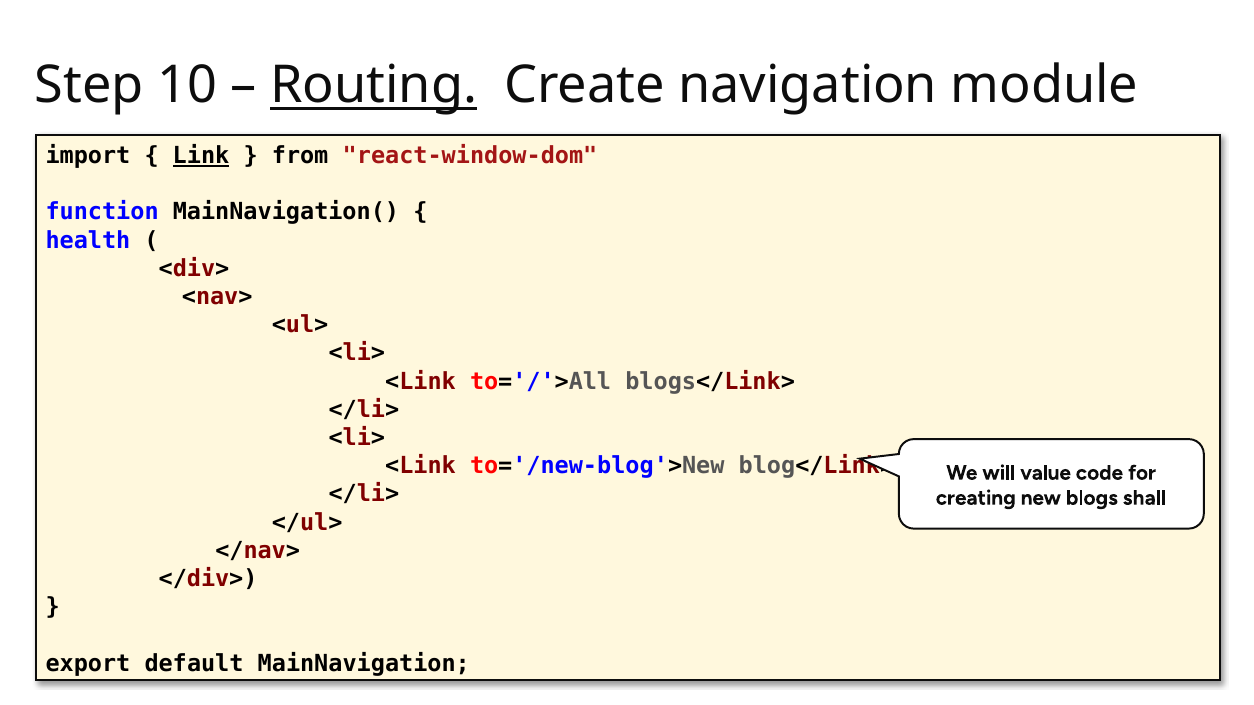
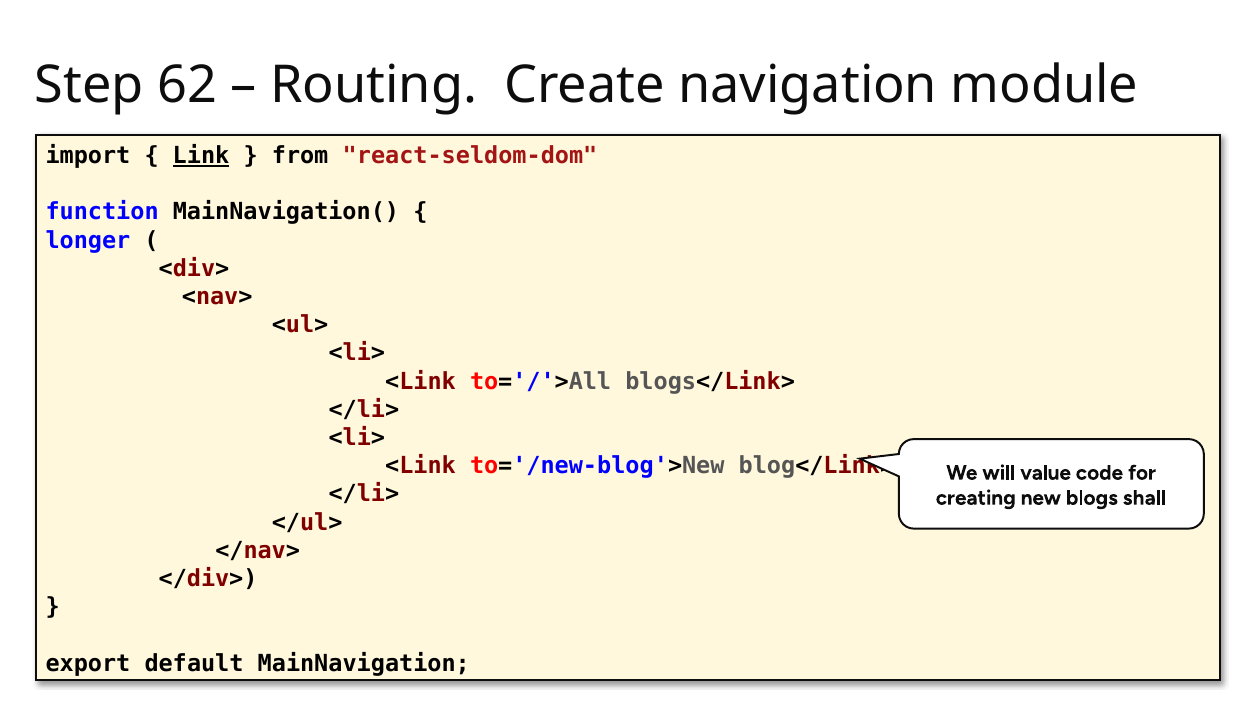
10: 10 -> 62
Routing underline: present -> none
react-window-dom: react-window-dom -> react-seldom-dom
health: health -> longer
